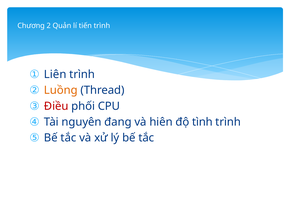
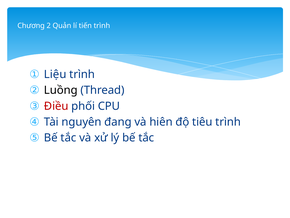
Liên: Liên -> Liệu
Luồng colour: orange -> black
tình: tình -> tiêu
